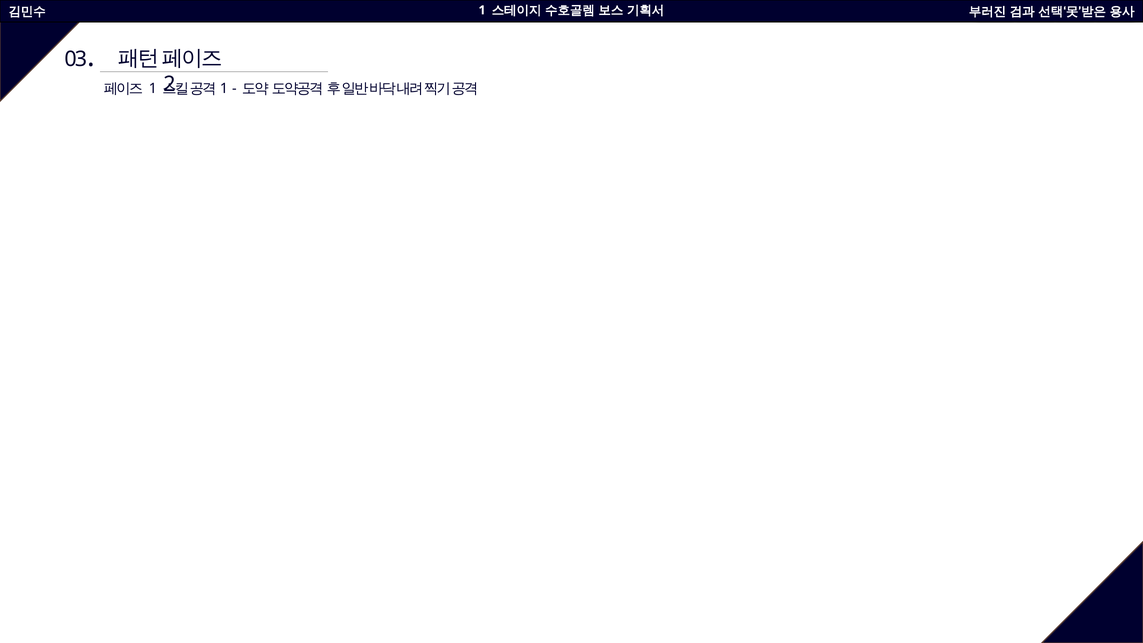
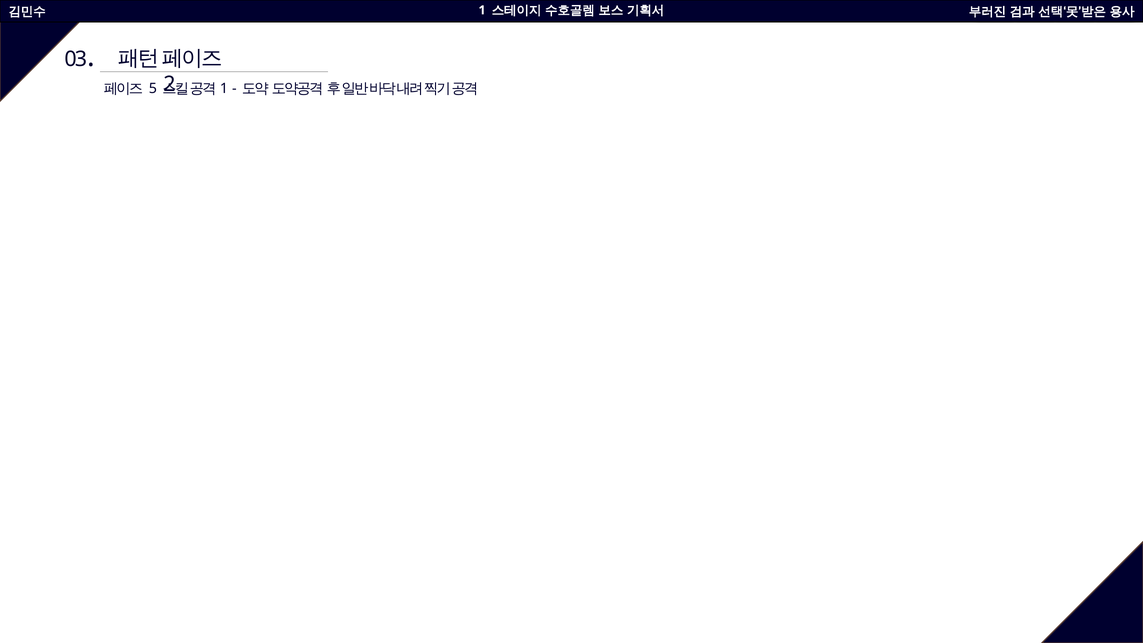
1 at (153, 89): 1 -> 5
